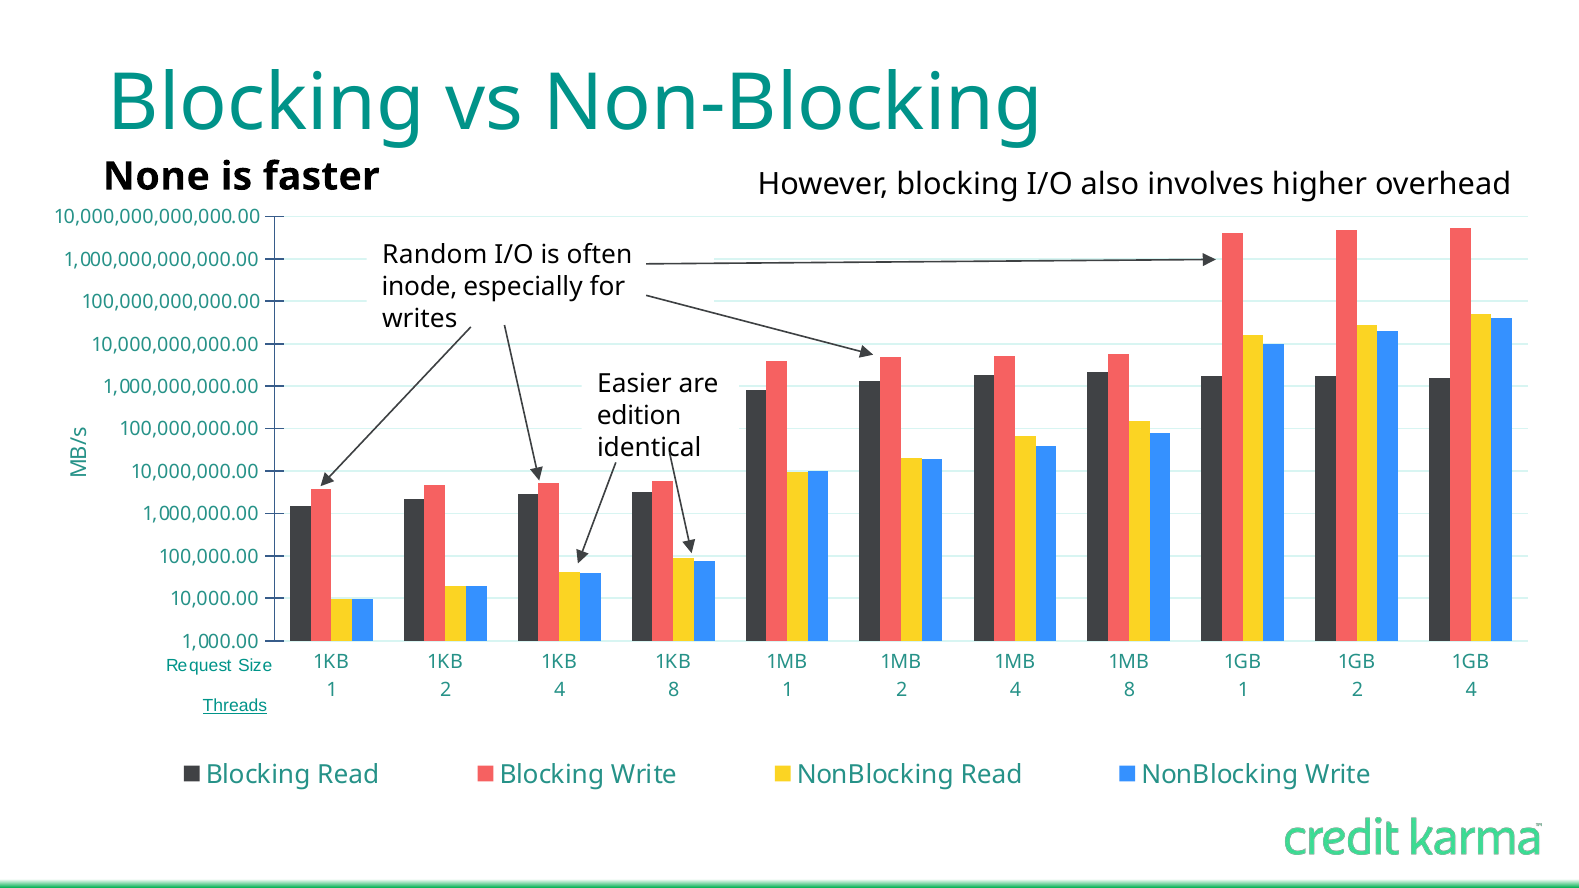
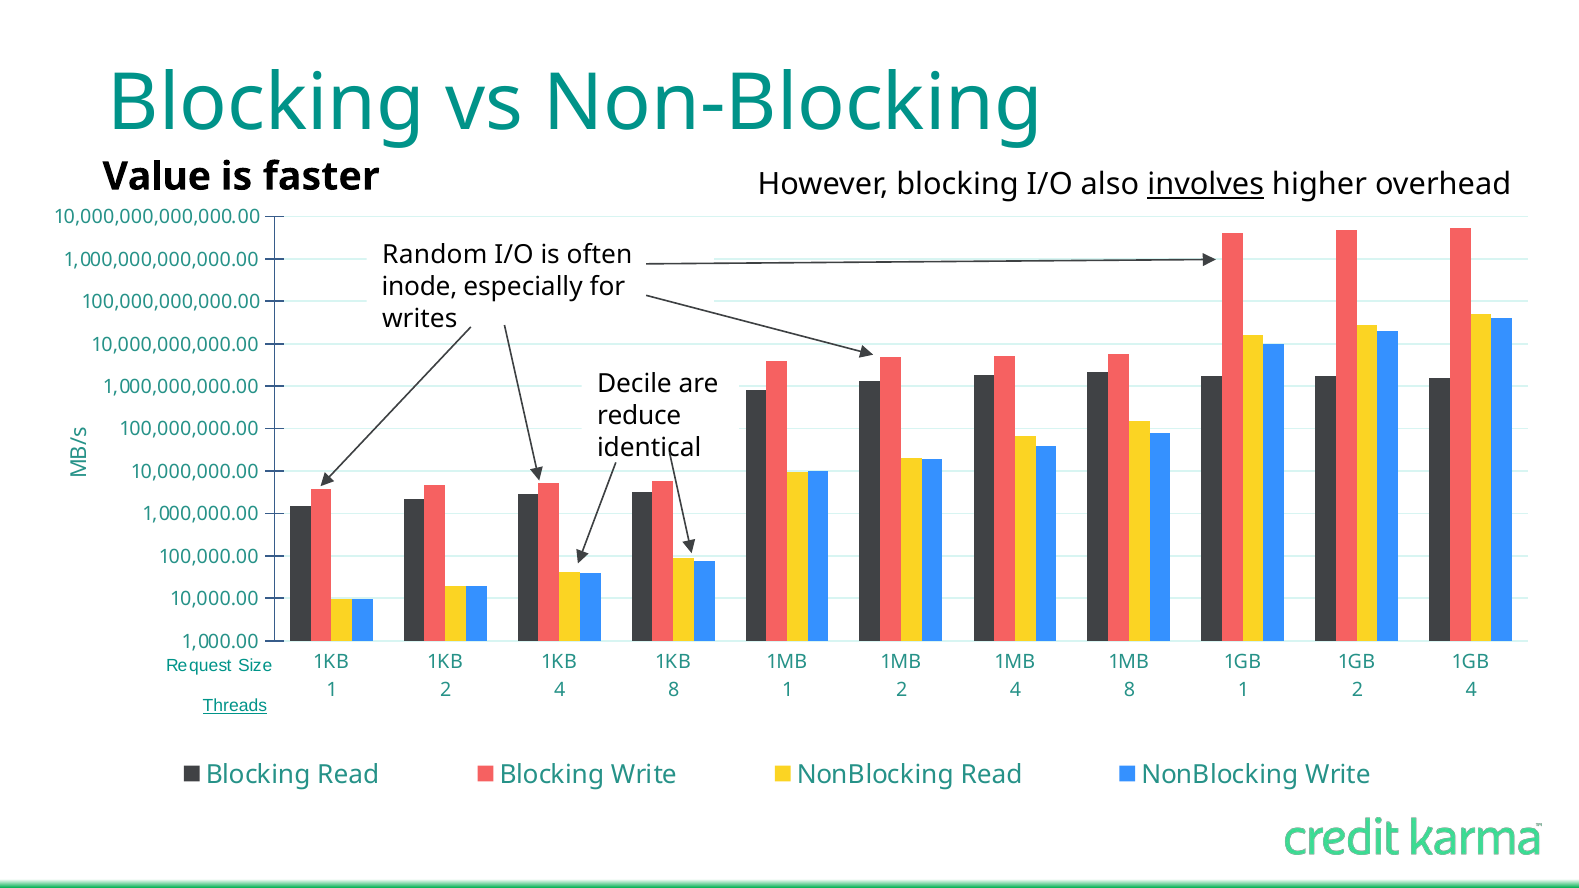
None: None -> Value
involves underline: none -> present
Easier: Easier -> Decile
edition: edition -> reduce
